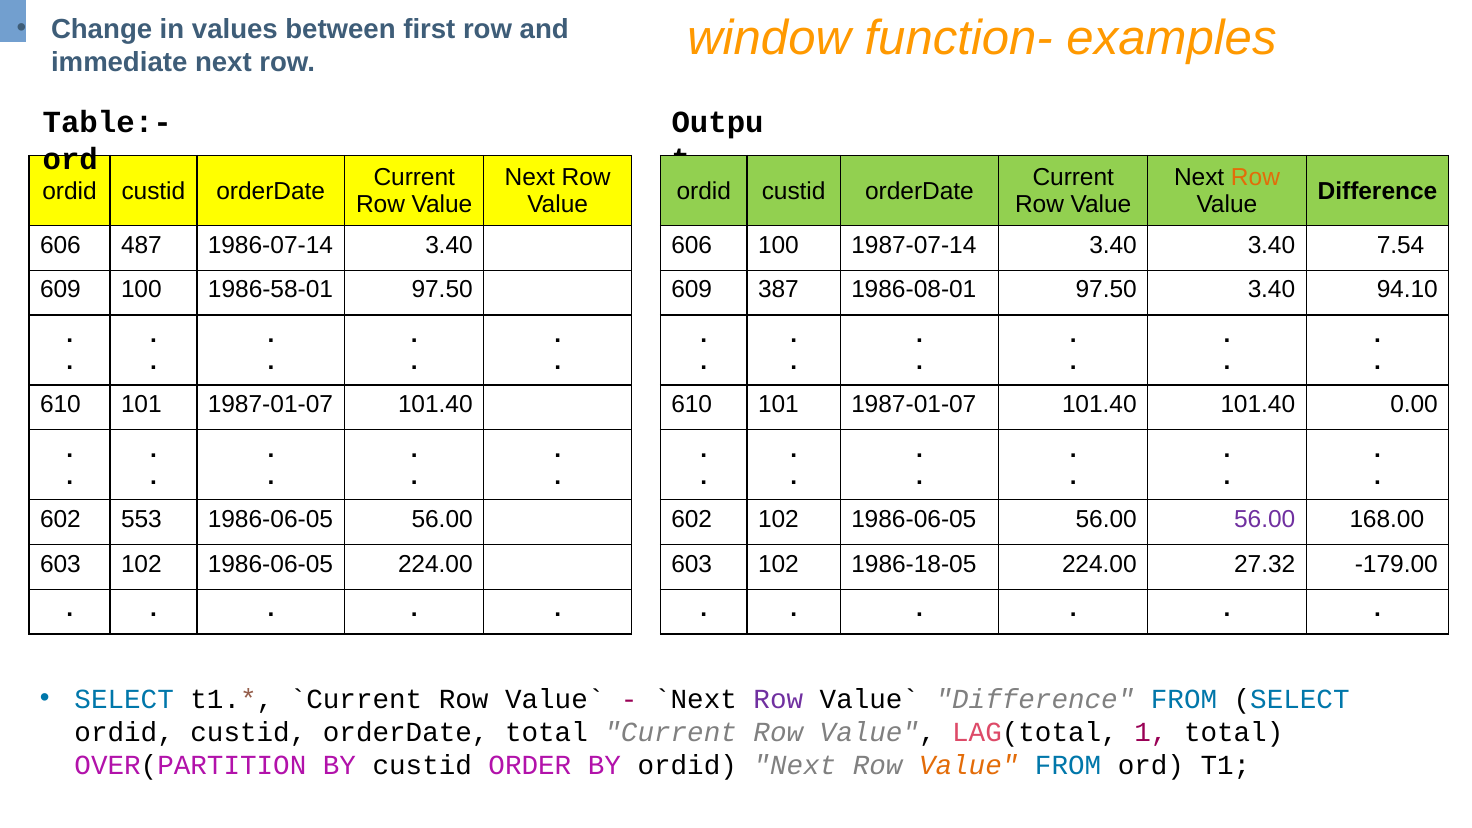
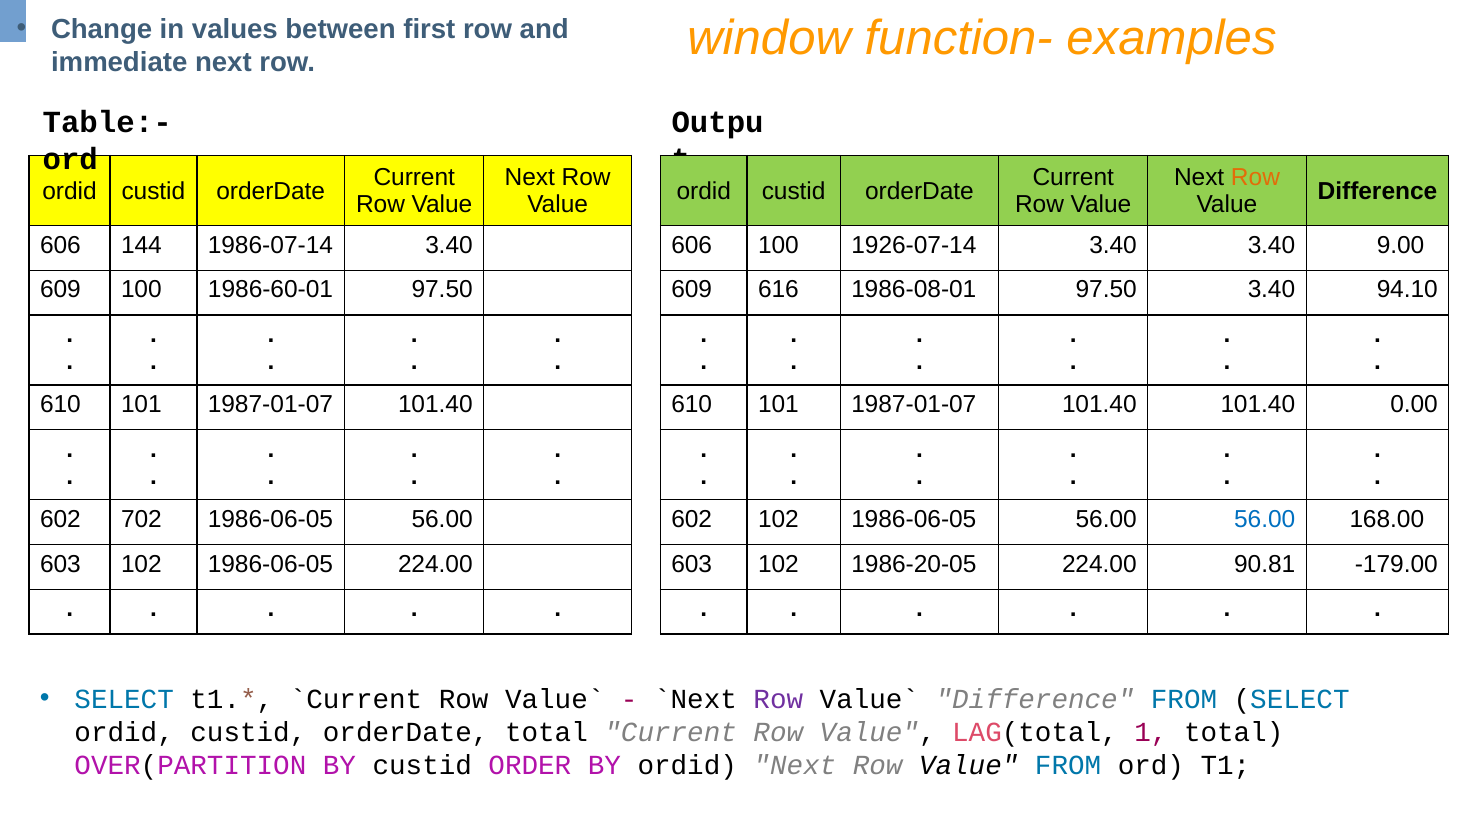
487: 487 -> 144
1987-07-14: 1987-07-14 -> 1926-07-14
7.54: 7.54 -> 9.00
1986-58-01: 1986-58-01 -> 1986-60-01
387: 387 -> 616
553: 553 -> 702
56.00 at (1265, 519) colour: purple -> blue
1986-18-05: 1986-18-05 -> 1986-20-05
27.32: 27.32 -> 90.81
Value at (969, 765) colour: orange -> black
